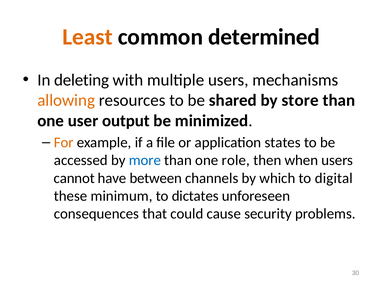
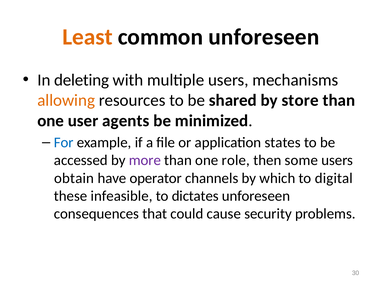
common determined: determined -> unforeseen
output: output -> agents
For colour: orange -> blue
more colour: blue -> purple
when: when -> some
cannot: cannot -> obtain
between: between -> operator
minimum: minimum -> infeasible
